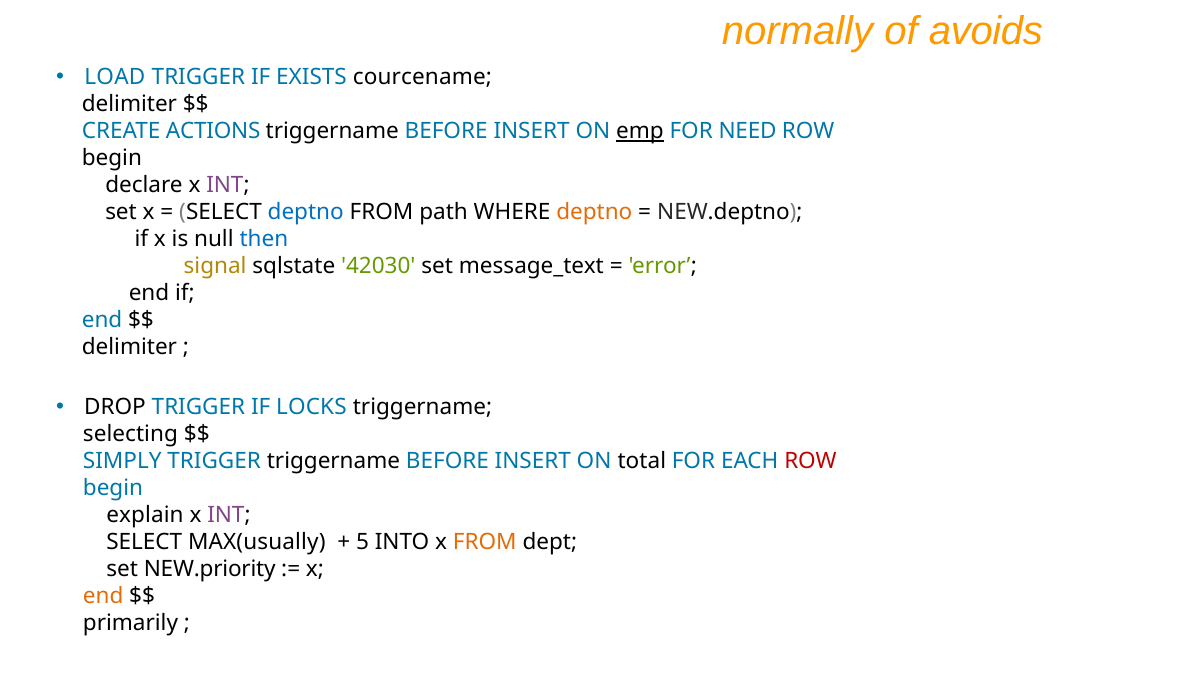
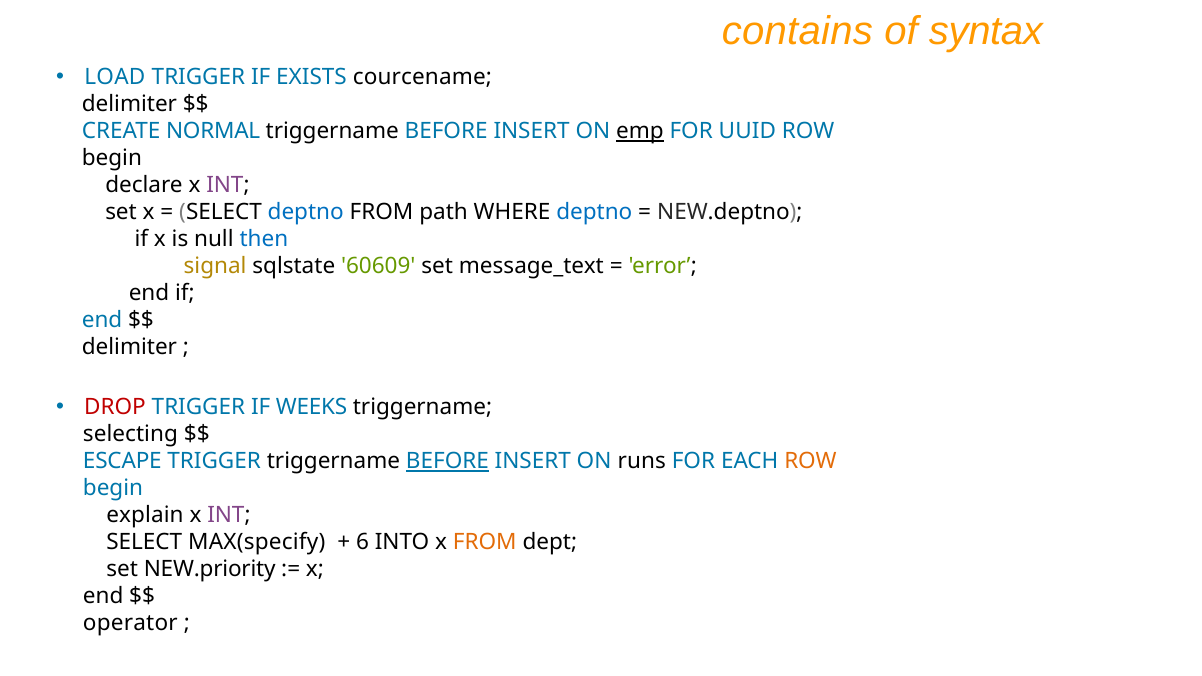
normally: normally -> contains
avoids: avoids -> syntax
ACTIONS: ACTIONS -> NORMAL
NEED: NEED -> UUID
deptno at (594, 212) colour: orange -> blue
42030: 42030 -> 60609
DROP colour: black -> red
LOCKS: LOCKS -> WEEKS
SIMPLY: SIMPLY -> ESCAPE
BEFORE at (447, 461) underline: none -> present
total: total -> runs
ROW at (810, 461) colour: red -> orange
MAX(usually: MAX(usually -> MAX(specify
5: 5 -> 6
end at (103, 597) colour: orange -> black
primarily: primarily -> operator
